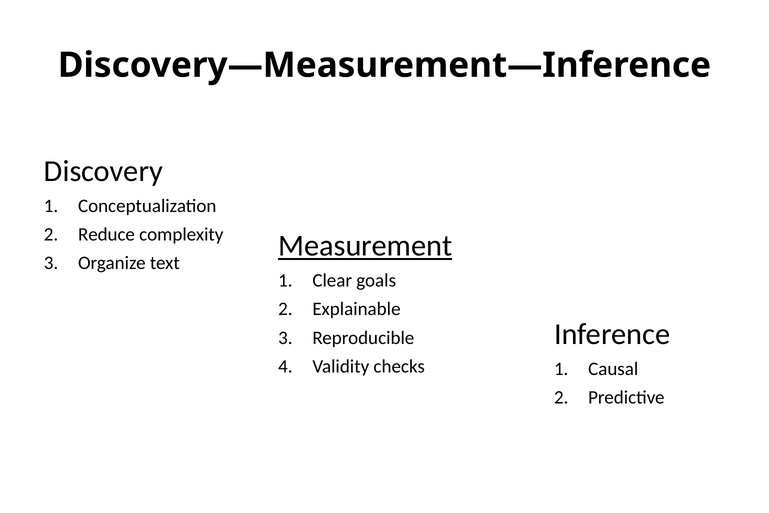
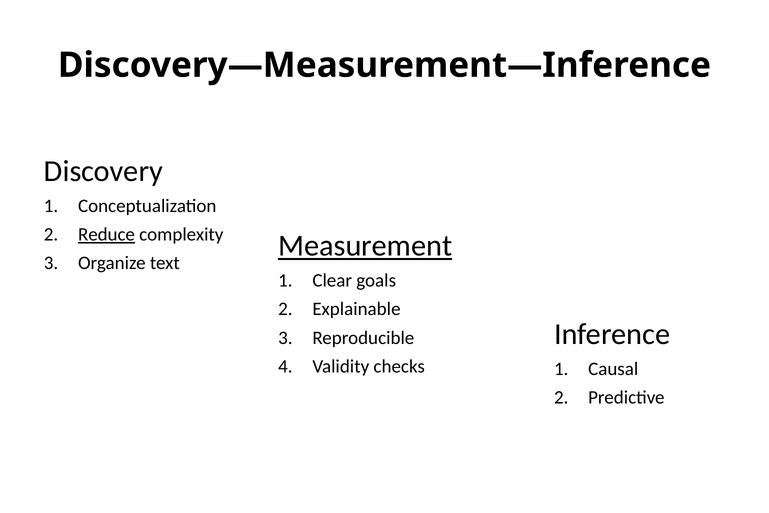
Reduce underline: none -> present
